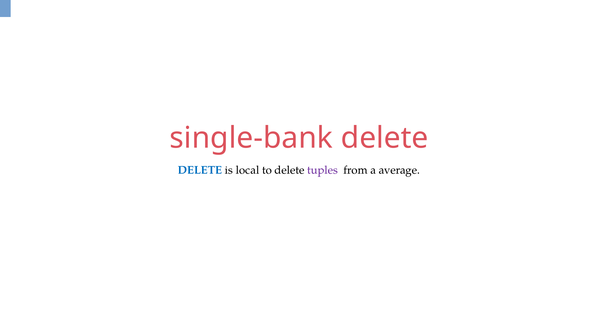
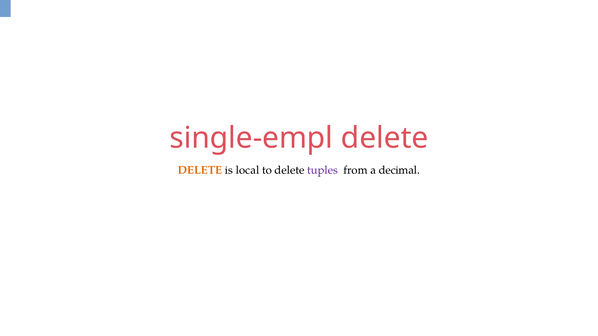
single-bank: single-bank -> single-empl
DELETE at (200, 170) colour: blue -> orange
average: average -> decimal
